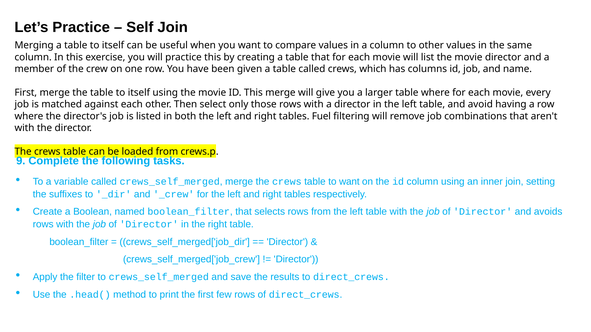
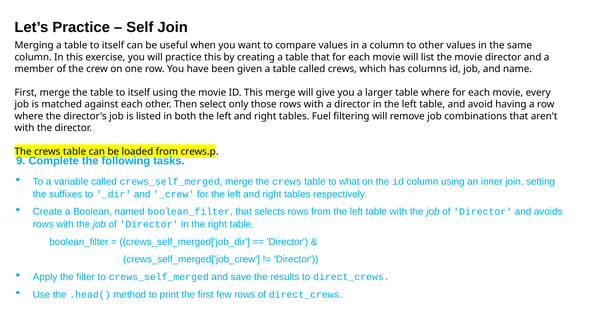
to want: want -> what
